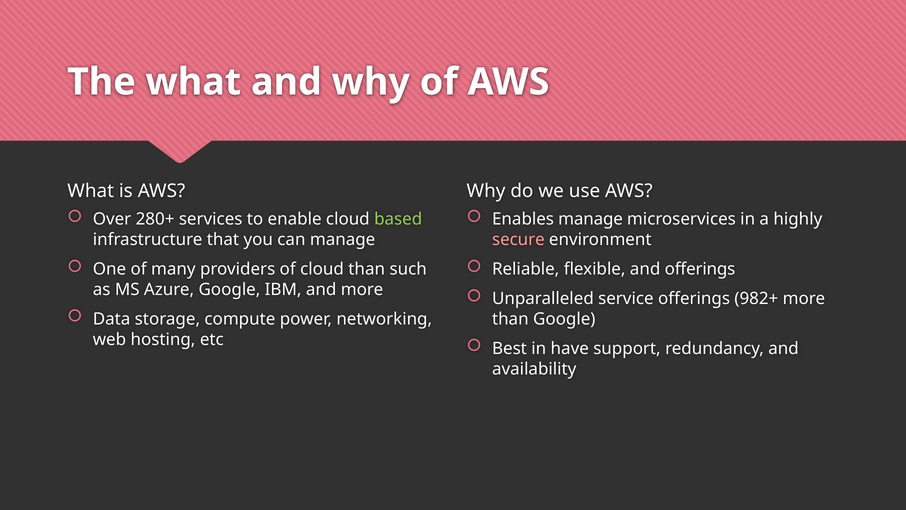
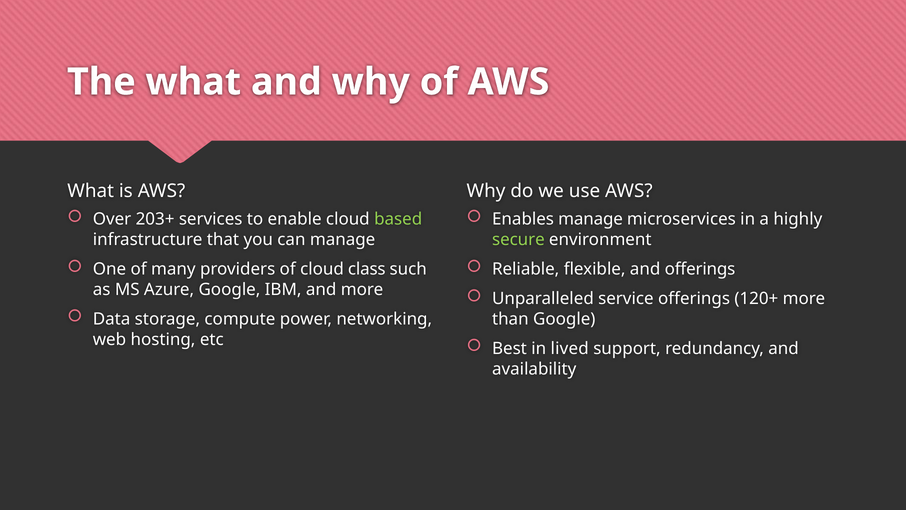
280+: 280+ -> 203+
secure colour: pink -> light green
cloud than: than -> class
982+: 982+ -> 120+
have: have -> lived
